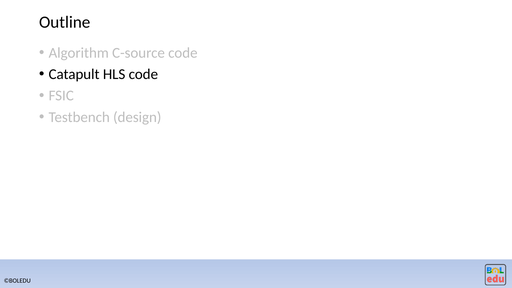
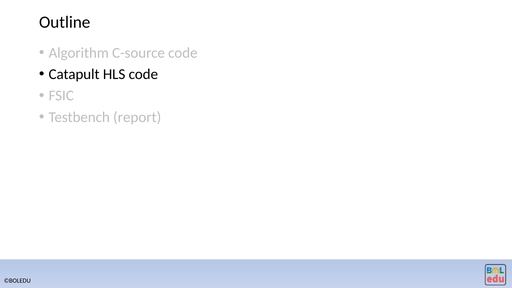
design: design -> report
